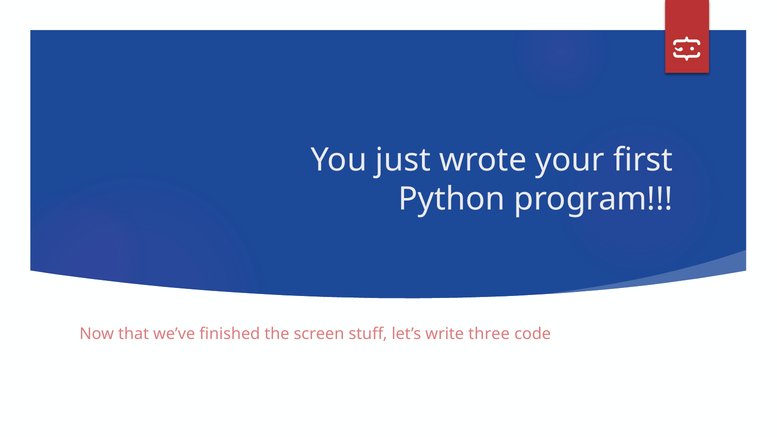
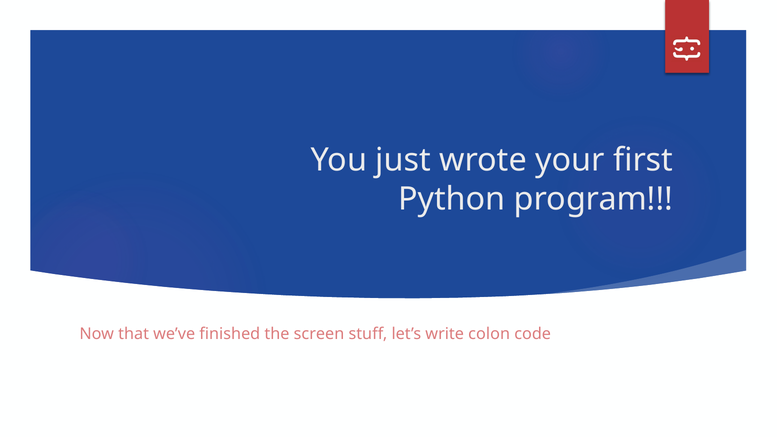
three: three -> colon
